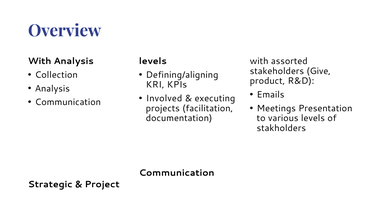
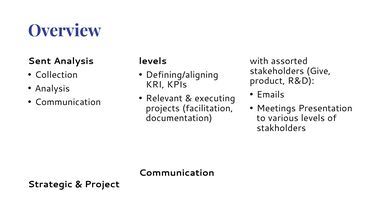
With at (40, 61): With -> Sent
Involved: Involved -> Relevant
